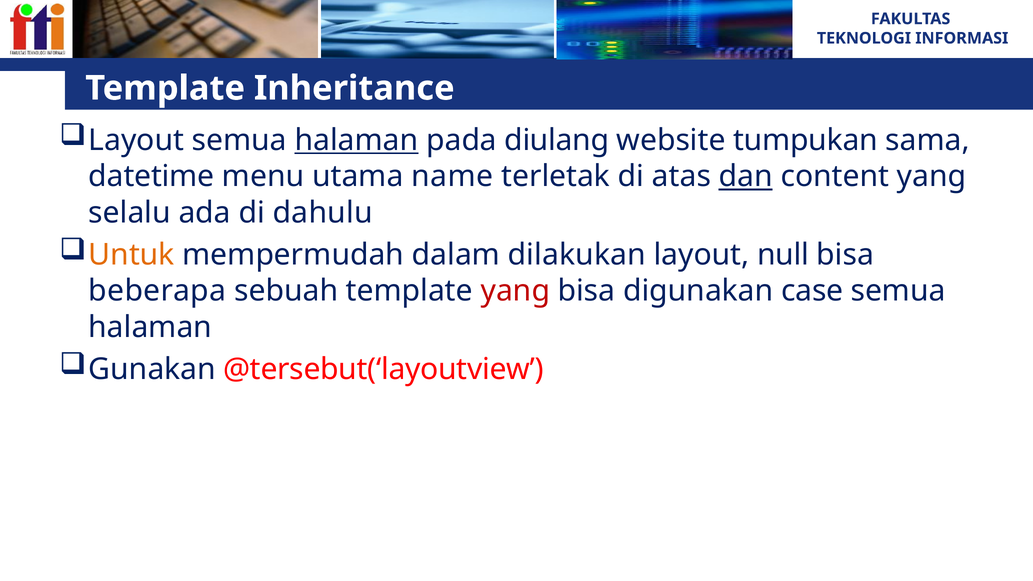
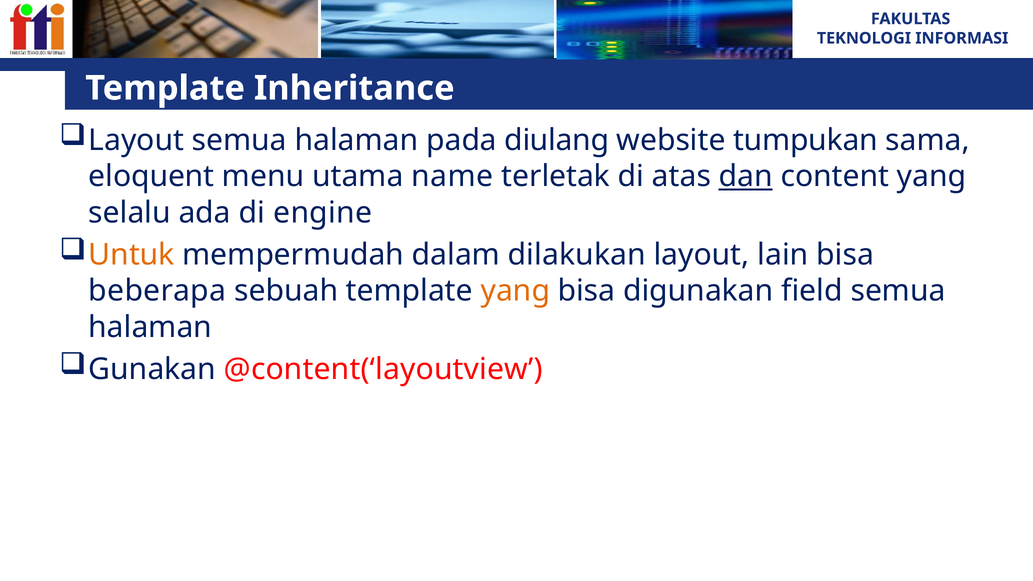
halaman at (356, 140) underline: present -> none
datetime: datetime -> eloquent
dahulu: dahulu -> engine
null: null -> lain
yang at (515, 291) colour: red -> orange
case: case -> field
@tersebut(‘layoutview: @tersebut(‘layoutview -> @content(‘layoutview
